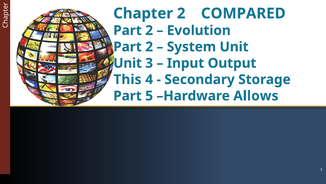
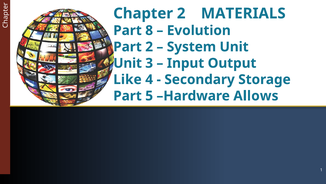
COMPARED: COMPARED -> MATERIALS
2 at (149, 30): 2 -> 8
This: This -> Like
